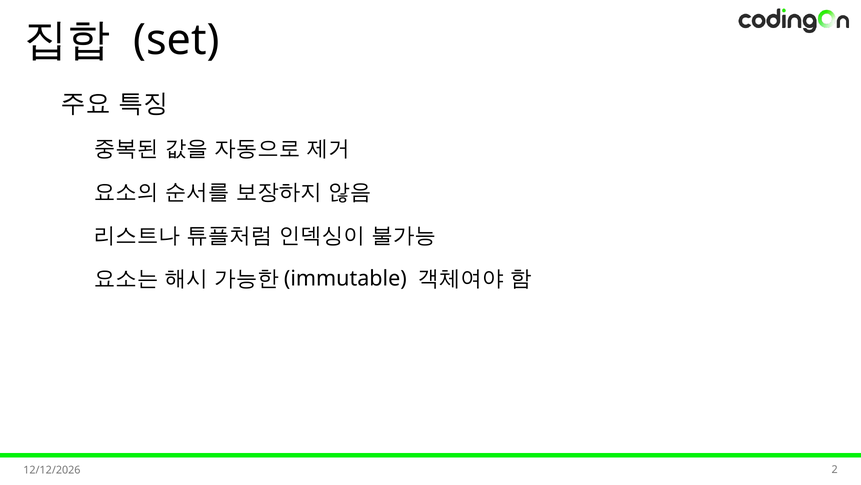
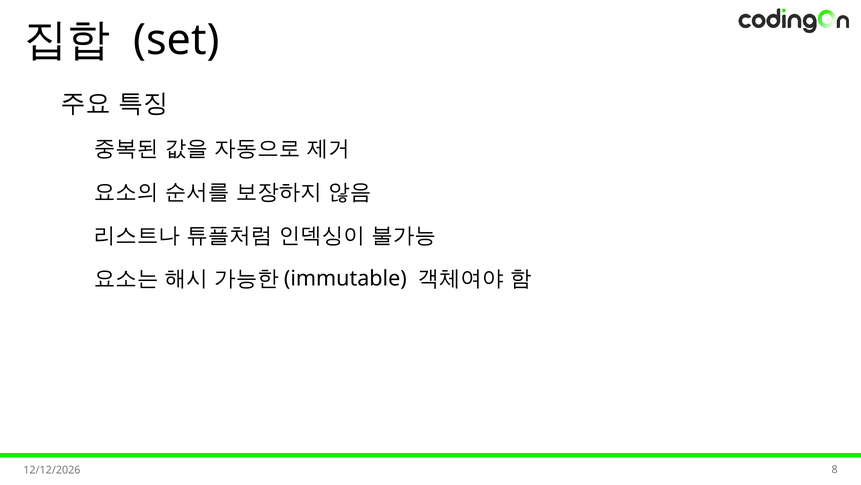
2: 2 -> 8
